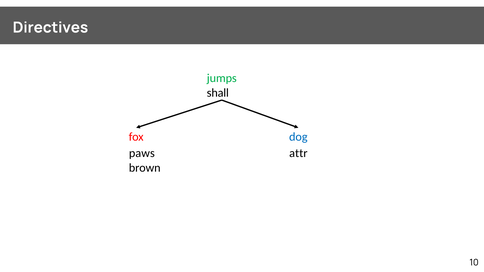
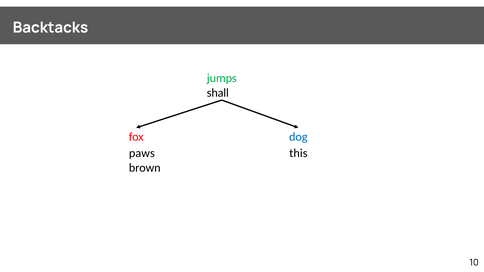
Directives: Directives -> Backtacks
attr: attr -> this
